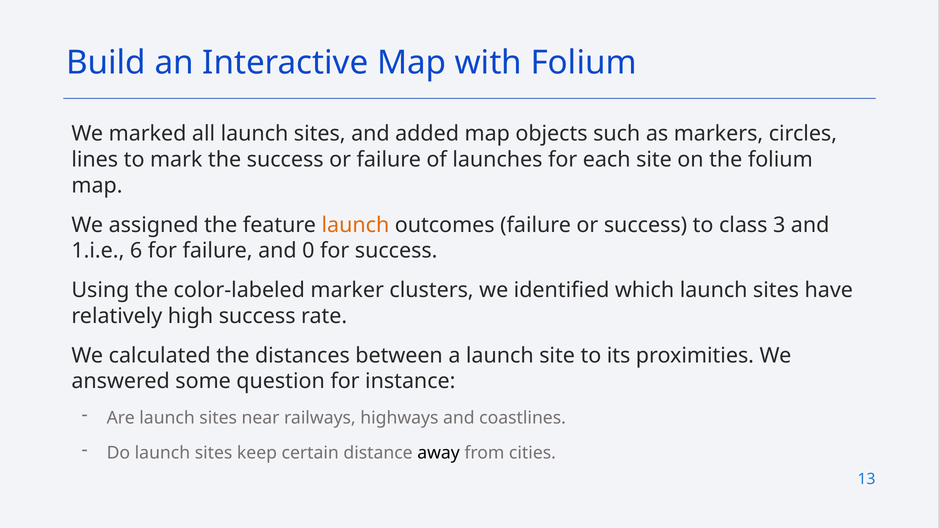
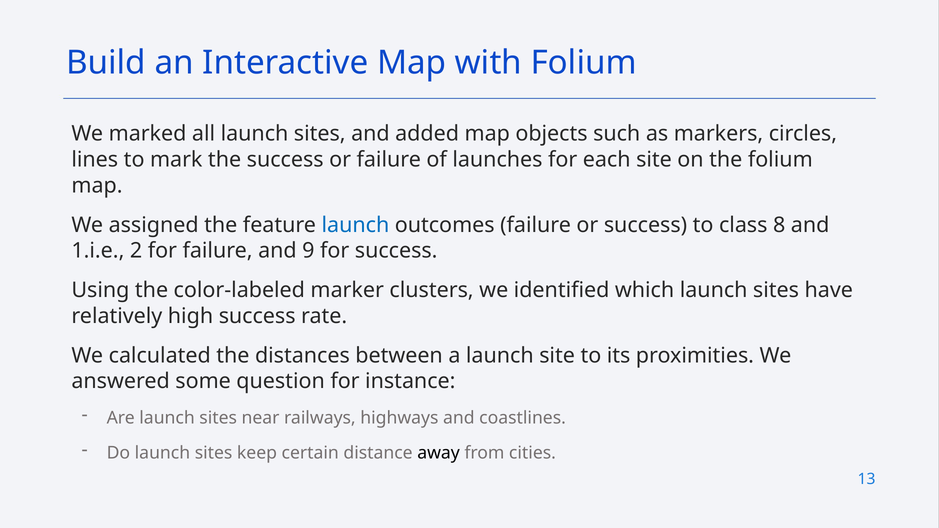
launch at (355, 225) colour: orange -> blue
3: 3 -> 8
6: 6 -> 2
0: 0 -> 9
